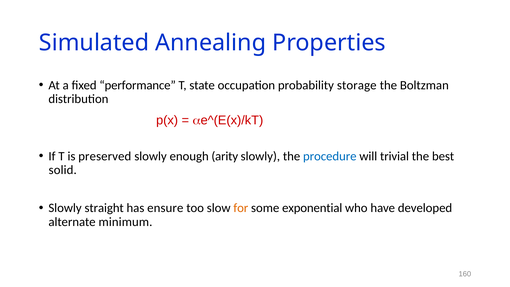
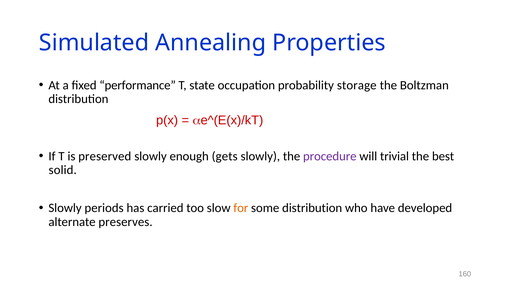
arity: arity -> gets
procedure colour: blue -> purple
straight: straight -> periods
ensure: ensure -> carried
some exponential: exponential -> distribution
minimum: minimum -> preserves
